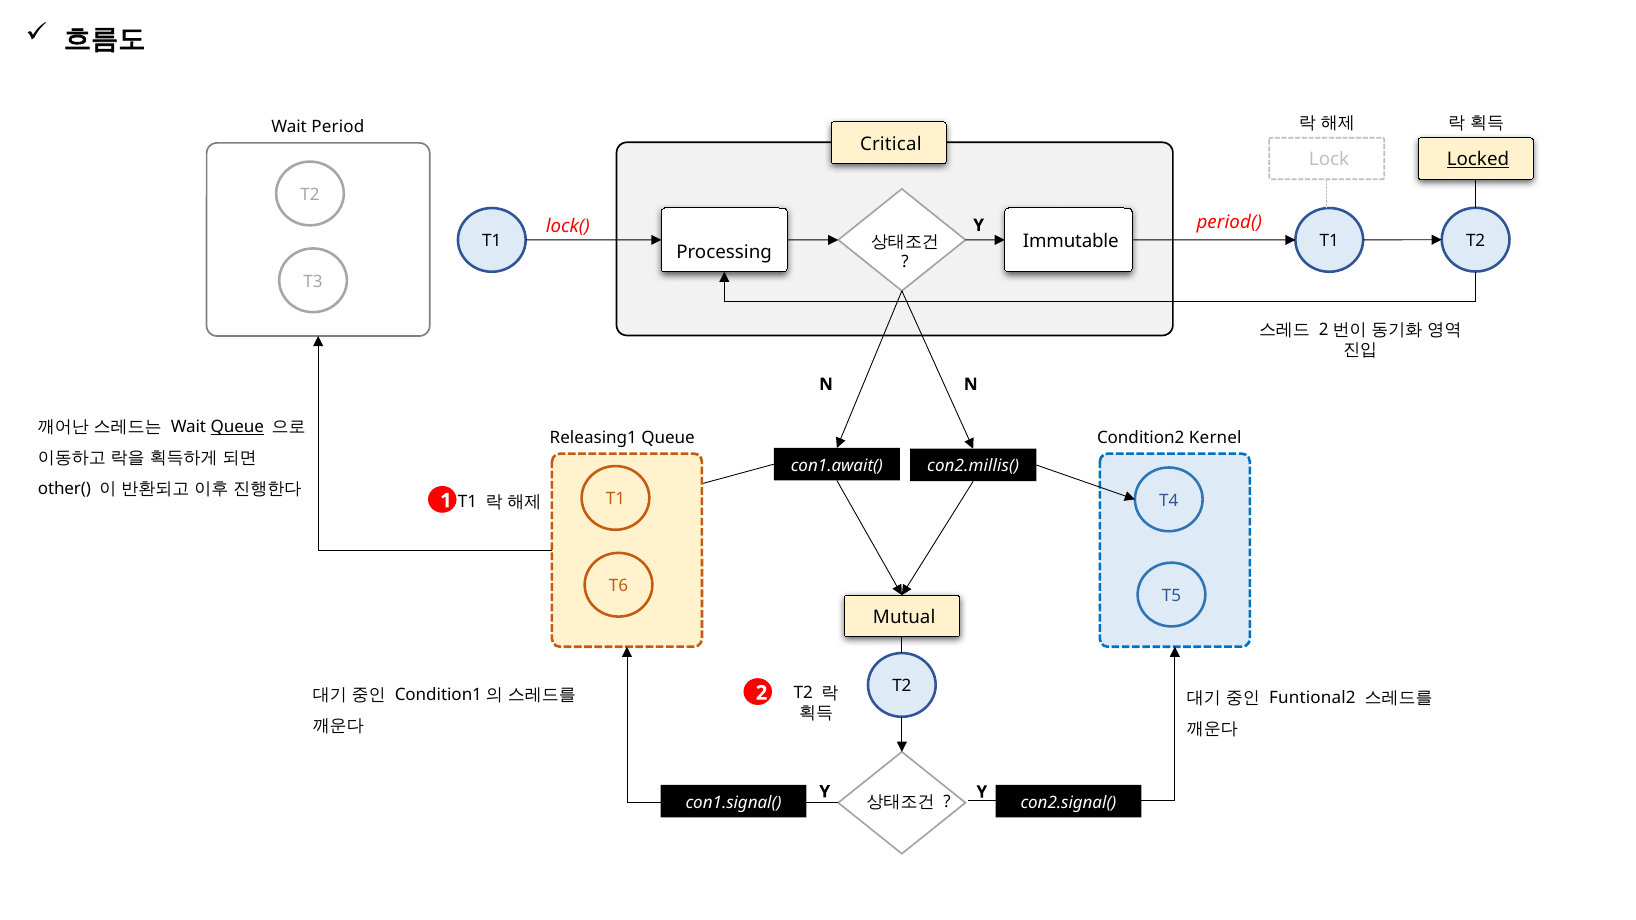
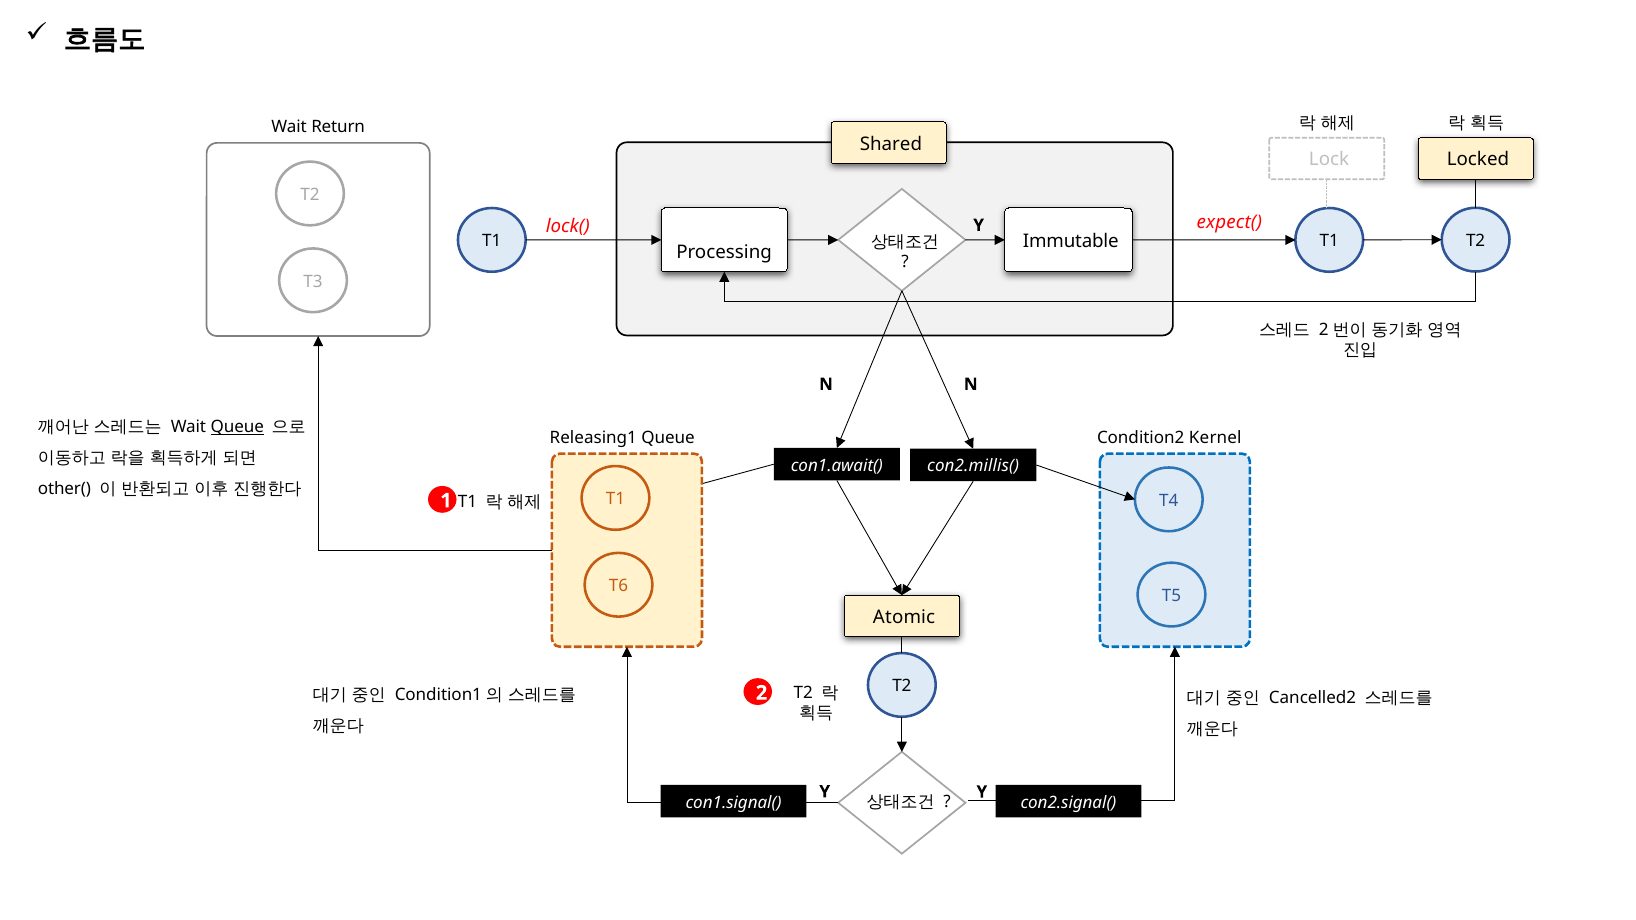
Period: Period -> Return
Critical: Critical -> Shared
Locked underline: present -> none
period(: period( -> expect(
Mutual: Mutual -> Atomic
Funtional2: Funtional2 -> Cancelled2
